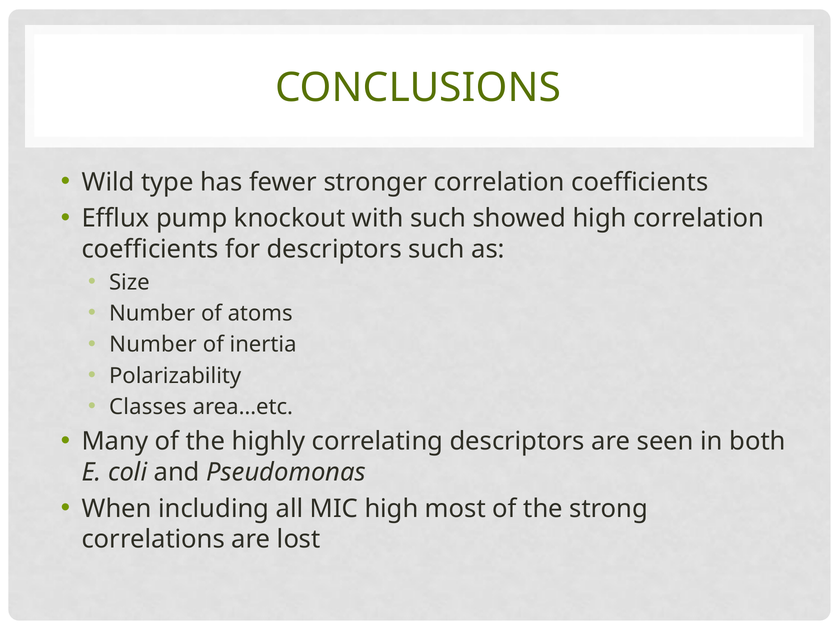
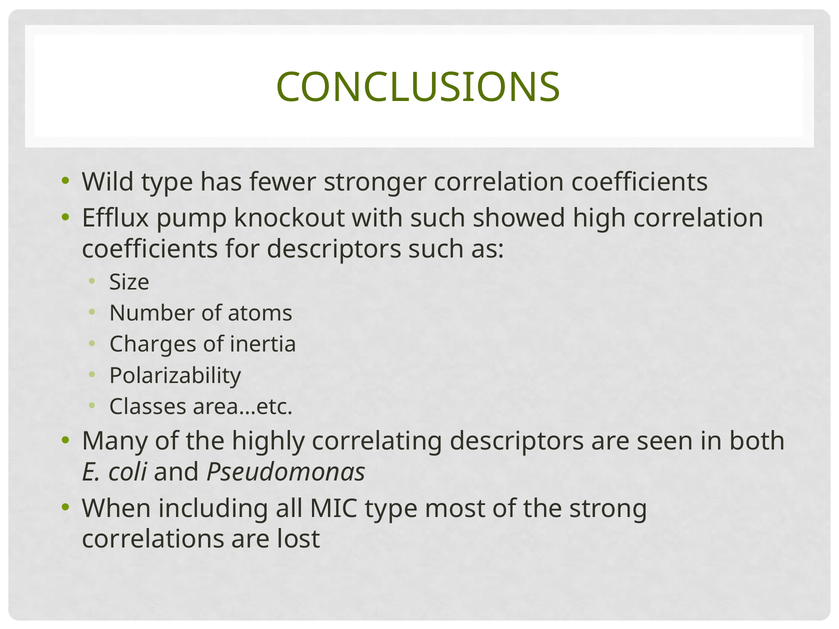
Number at (153, 345): Number -> Charges
MIC high: high -> type
